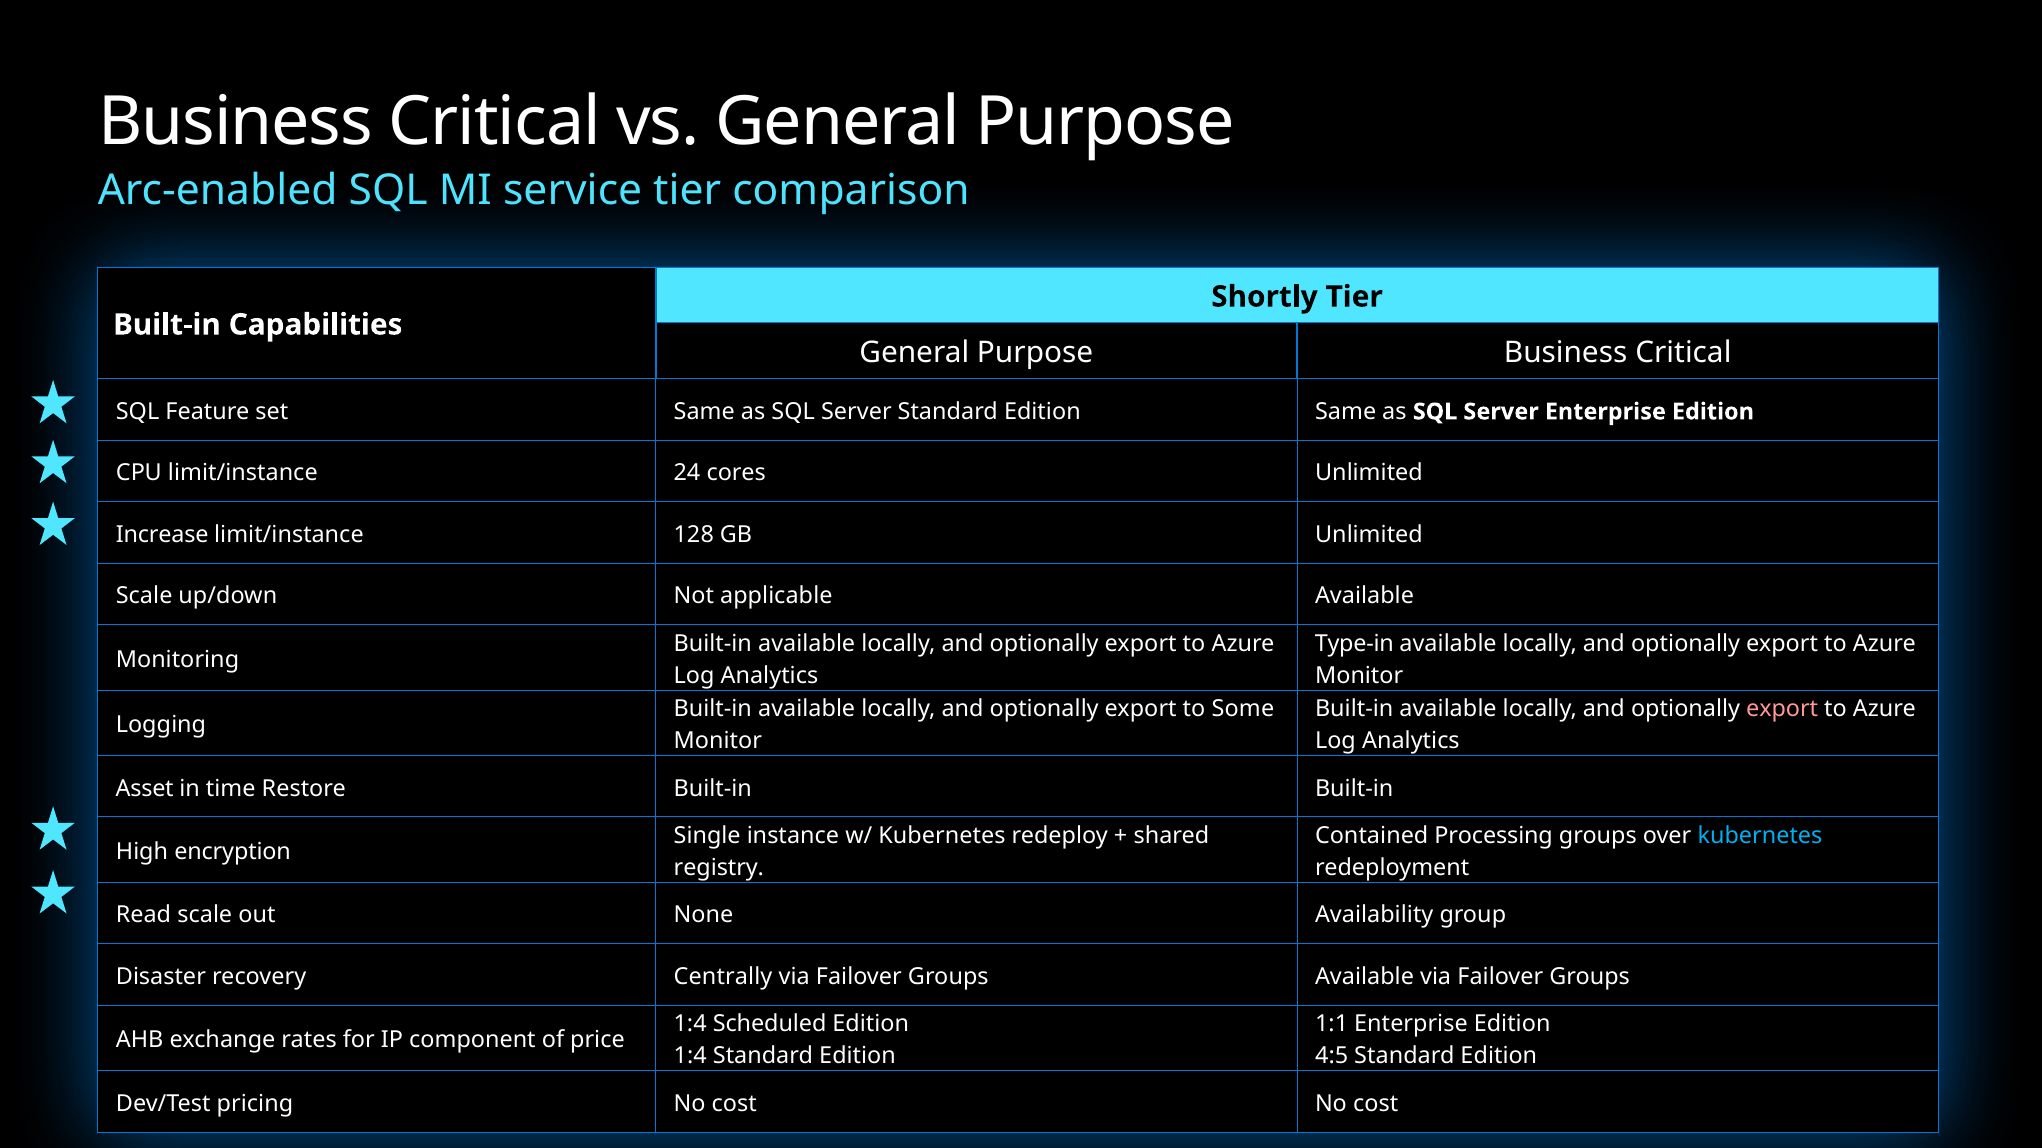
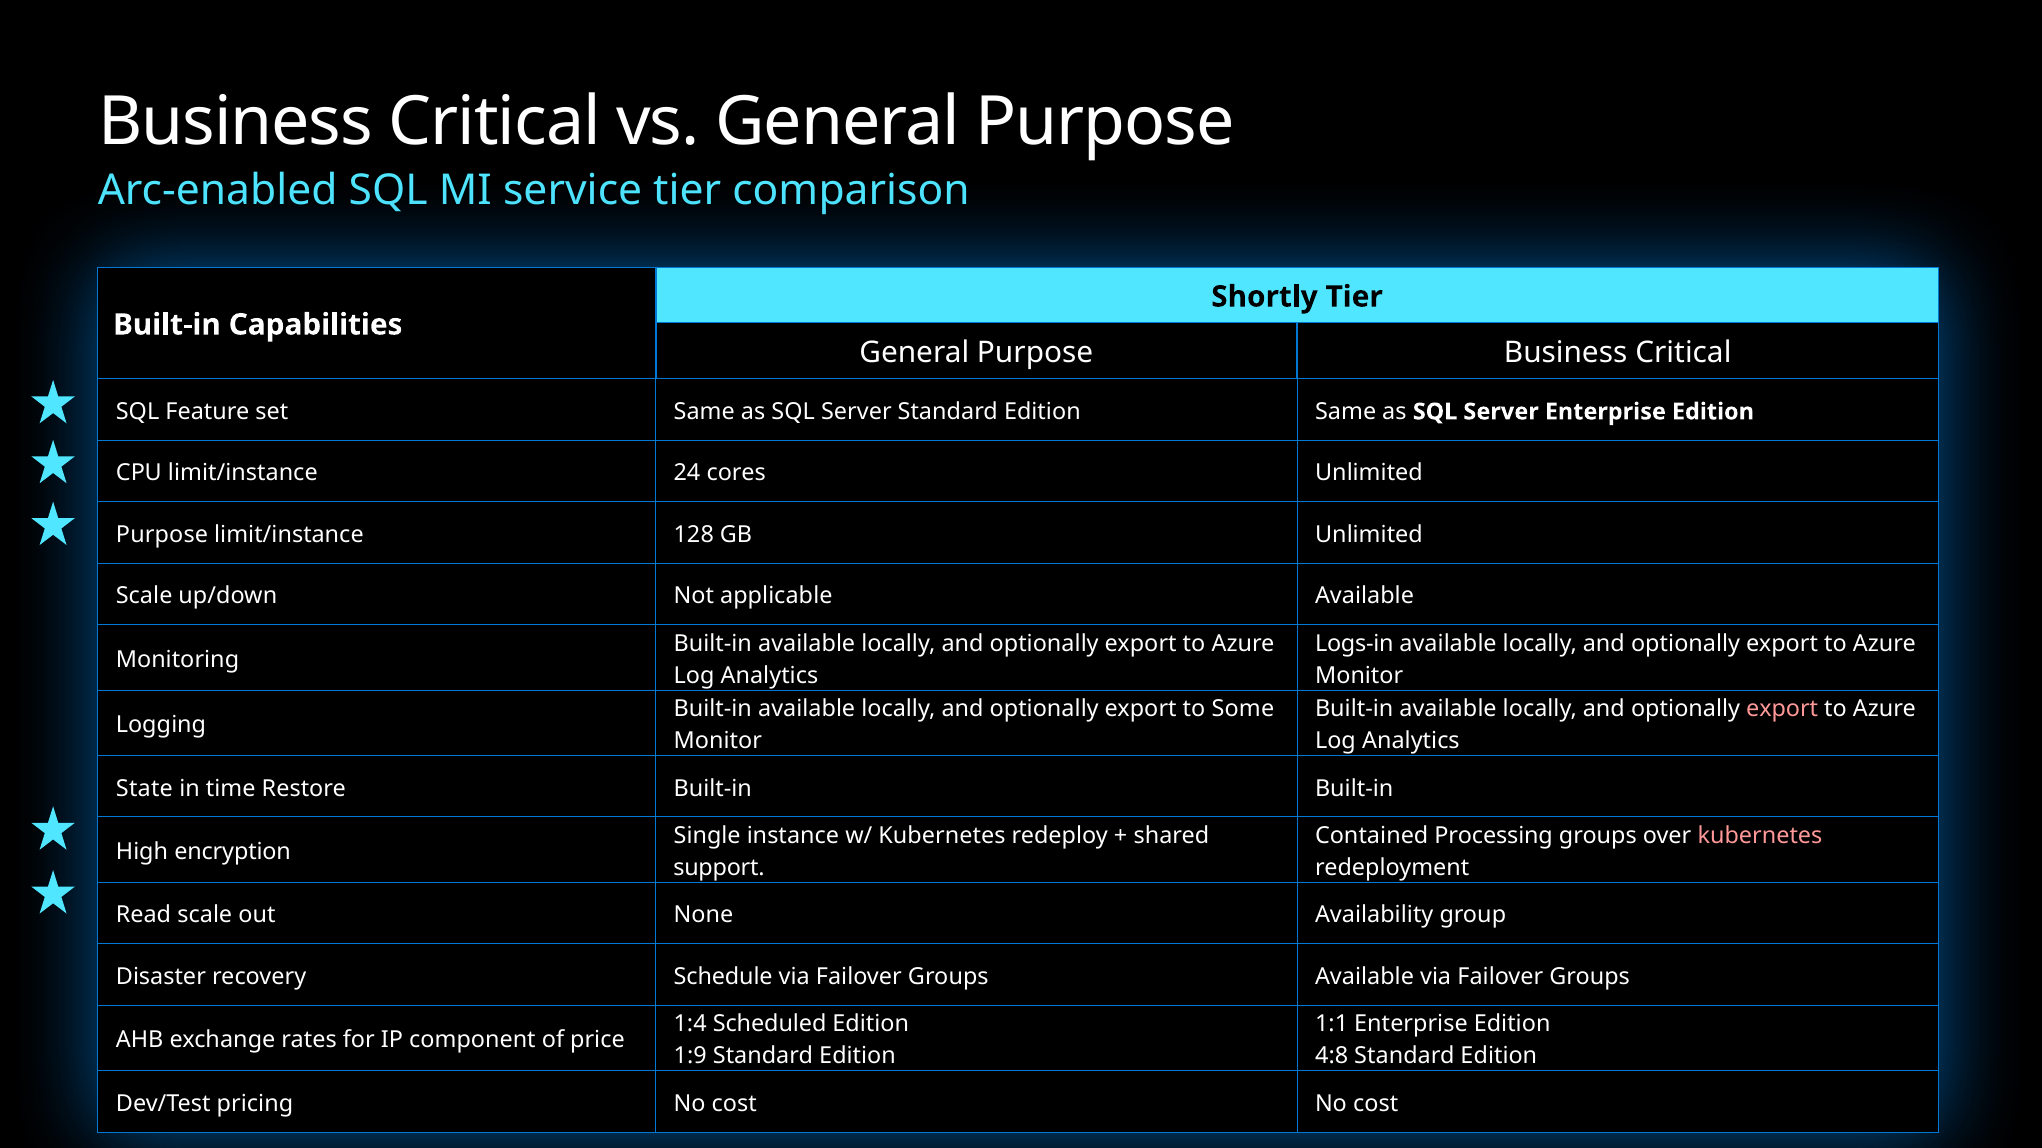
Increase at (162, 535): Increase -> Purpose
Type-in: Type-in -> Logs-in
Asset: Asset -> State
kubernetes at (1760, 836) colour: light blue -> pink
registry: registry -> support
Centrally: Centrally -> Schedule
1:4 at (690, 1057): 1:4 -> 1:9
4:5: 4:5 -> 4:8
